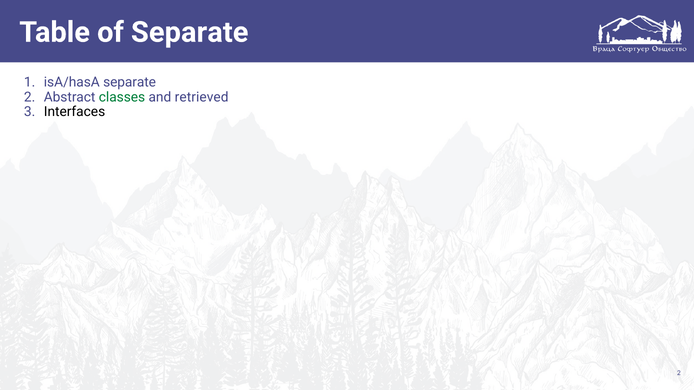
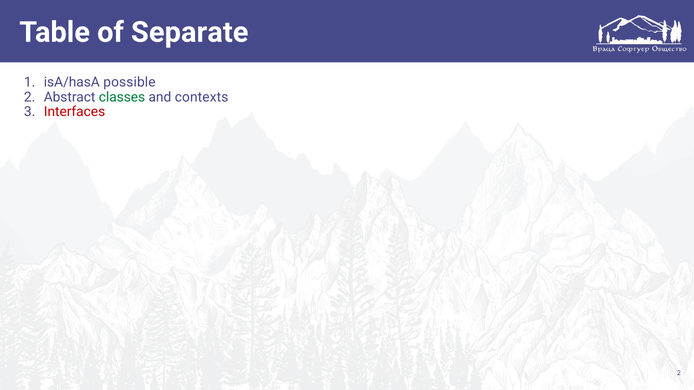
isA/hasA separate: separate -> possible
retrieved: retrieved -> contexts
Interfaces colour: black -> red
